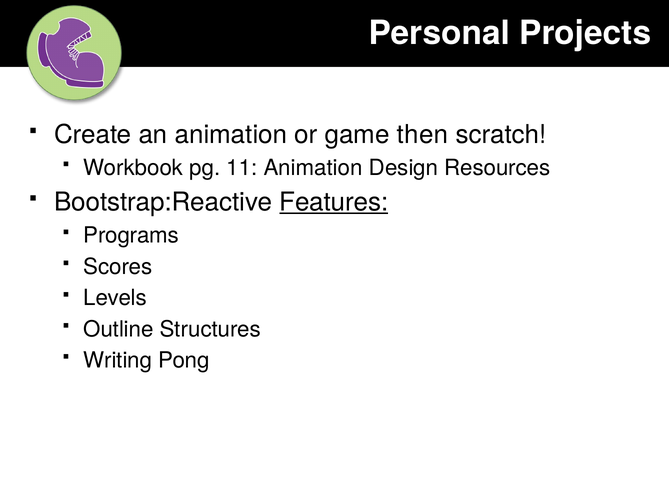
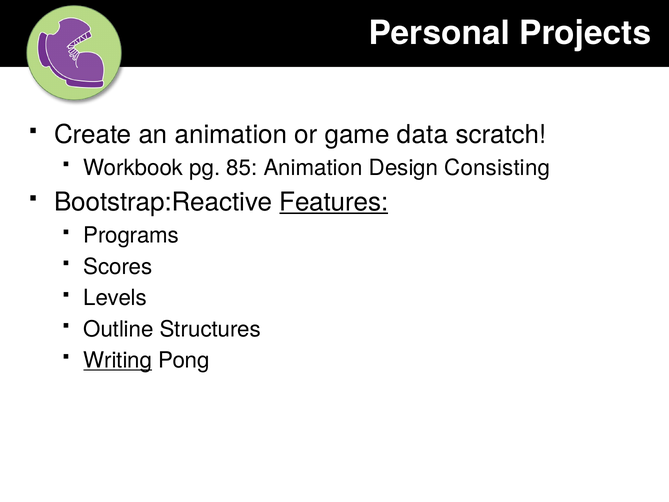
then: then -> data
11: 11 -> 85
Resources: Resources -> Consisting
Writing underline: none -> present
